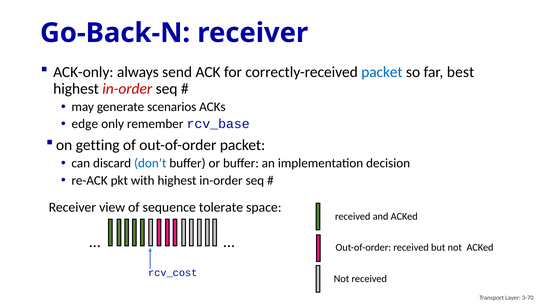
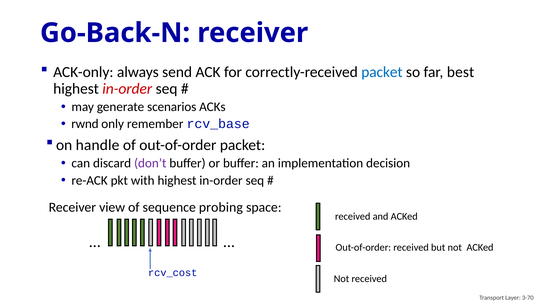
edge: edge -> rwnd
getting: getting -> handle
don’t colour: blue -> purple
tolerate: tolerate -> probing
